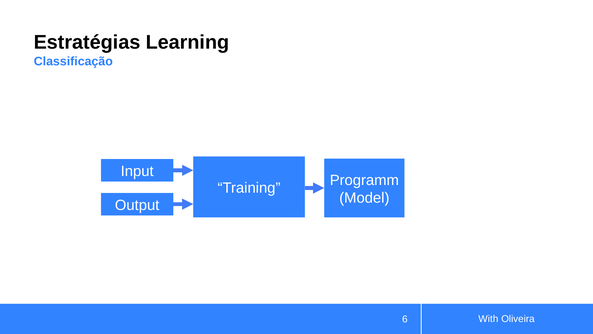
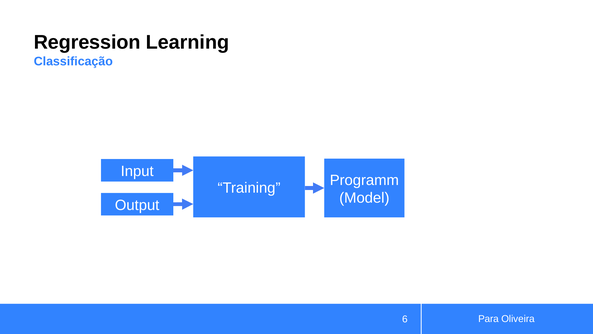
Estratégias: Estratégias -> Regression
With: With -> Para
